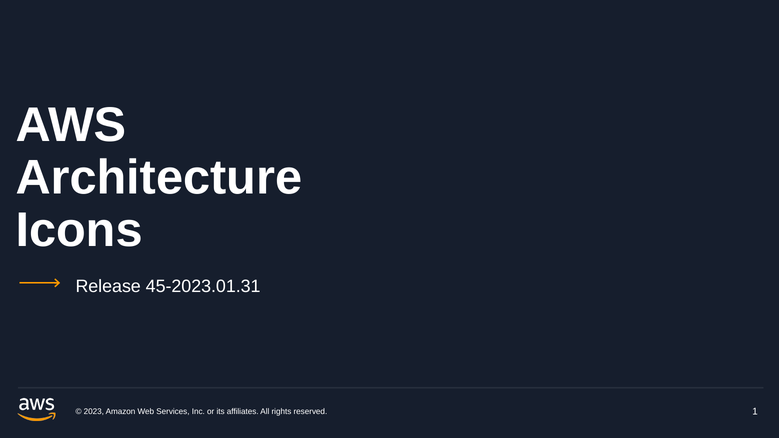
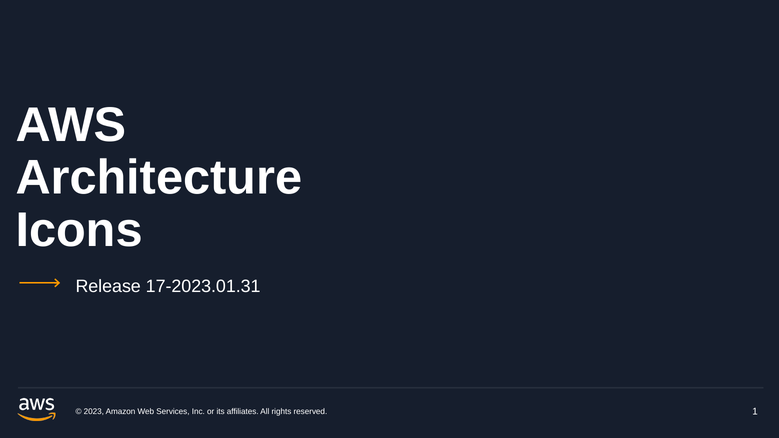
45-2023.01.31: 45-2023.01.31 -> 17-2023.01.31
